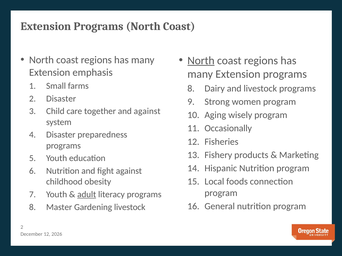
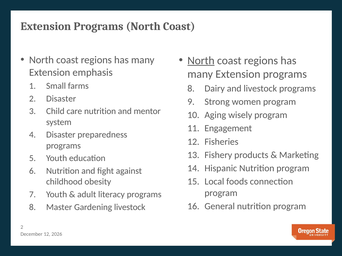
care together: together -> nutrition
and against: against -> mentor
Occasionally: Occasionally -> Engagement
adult underline: present -> none
